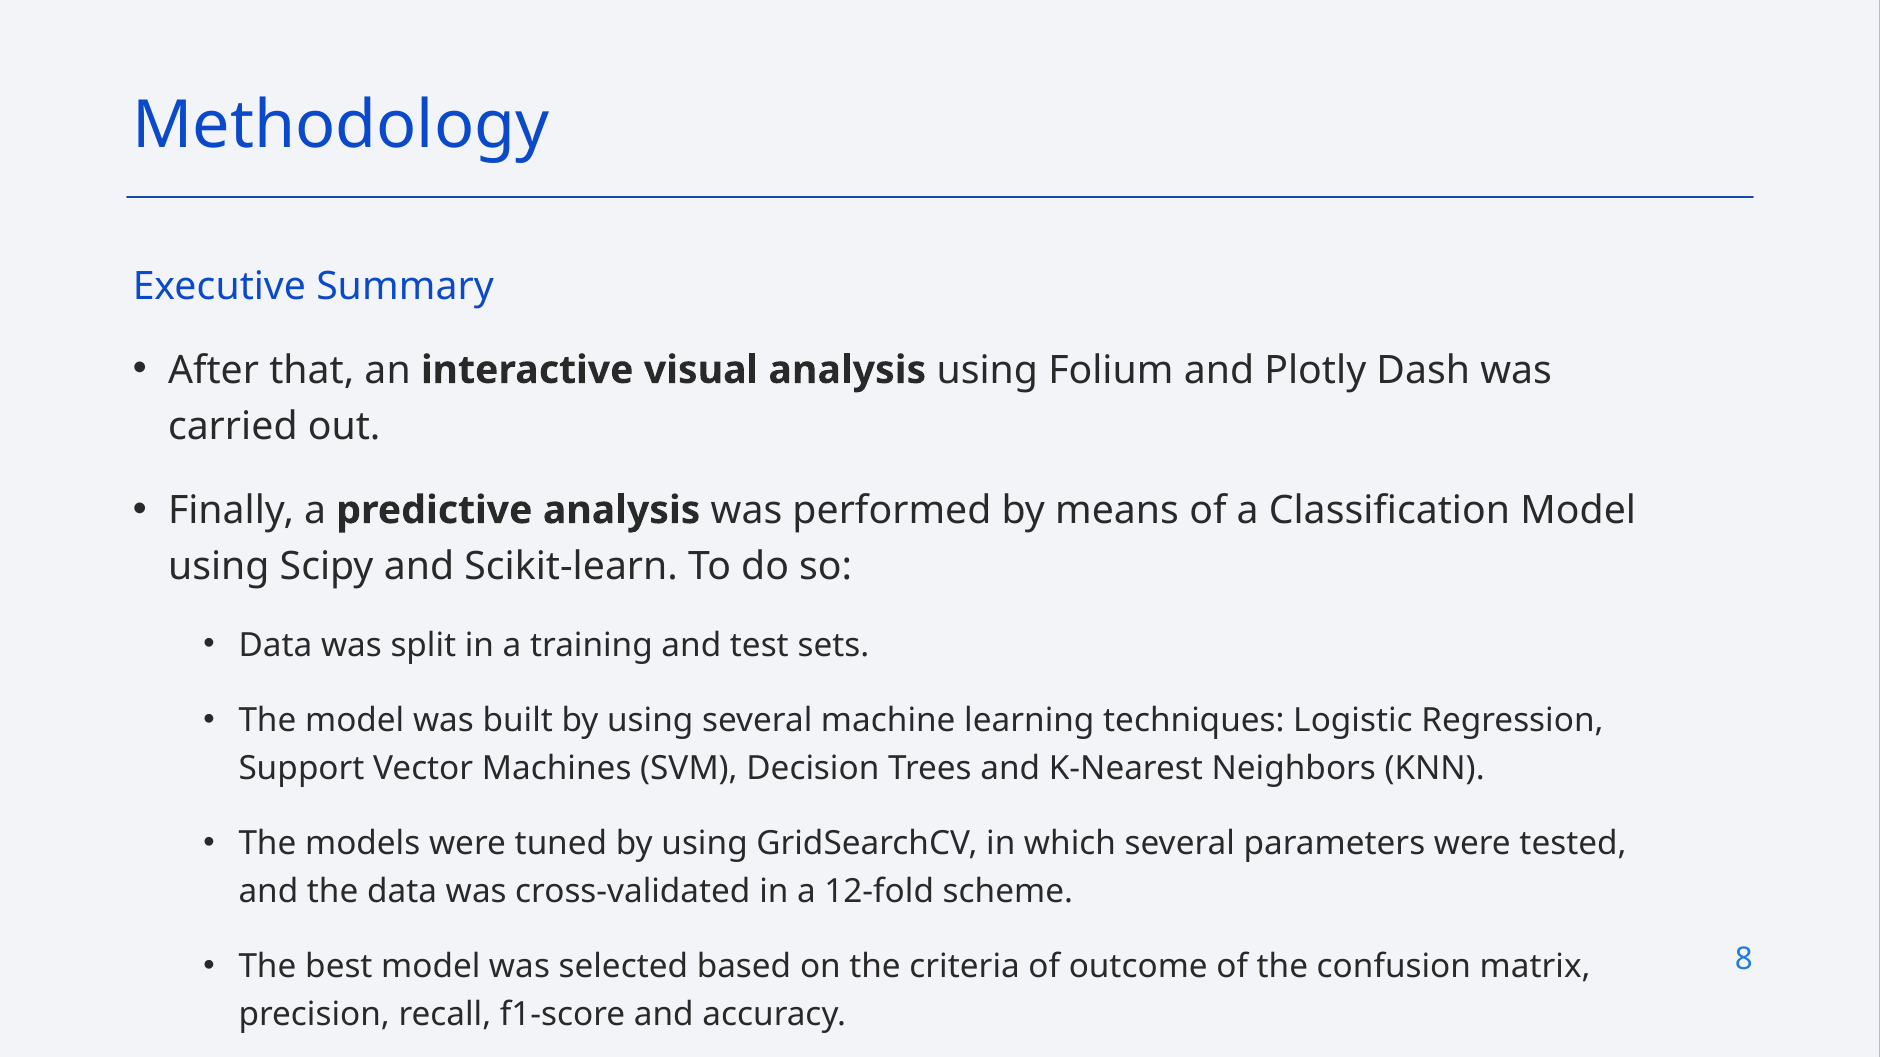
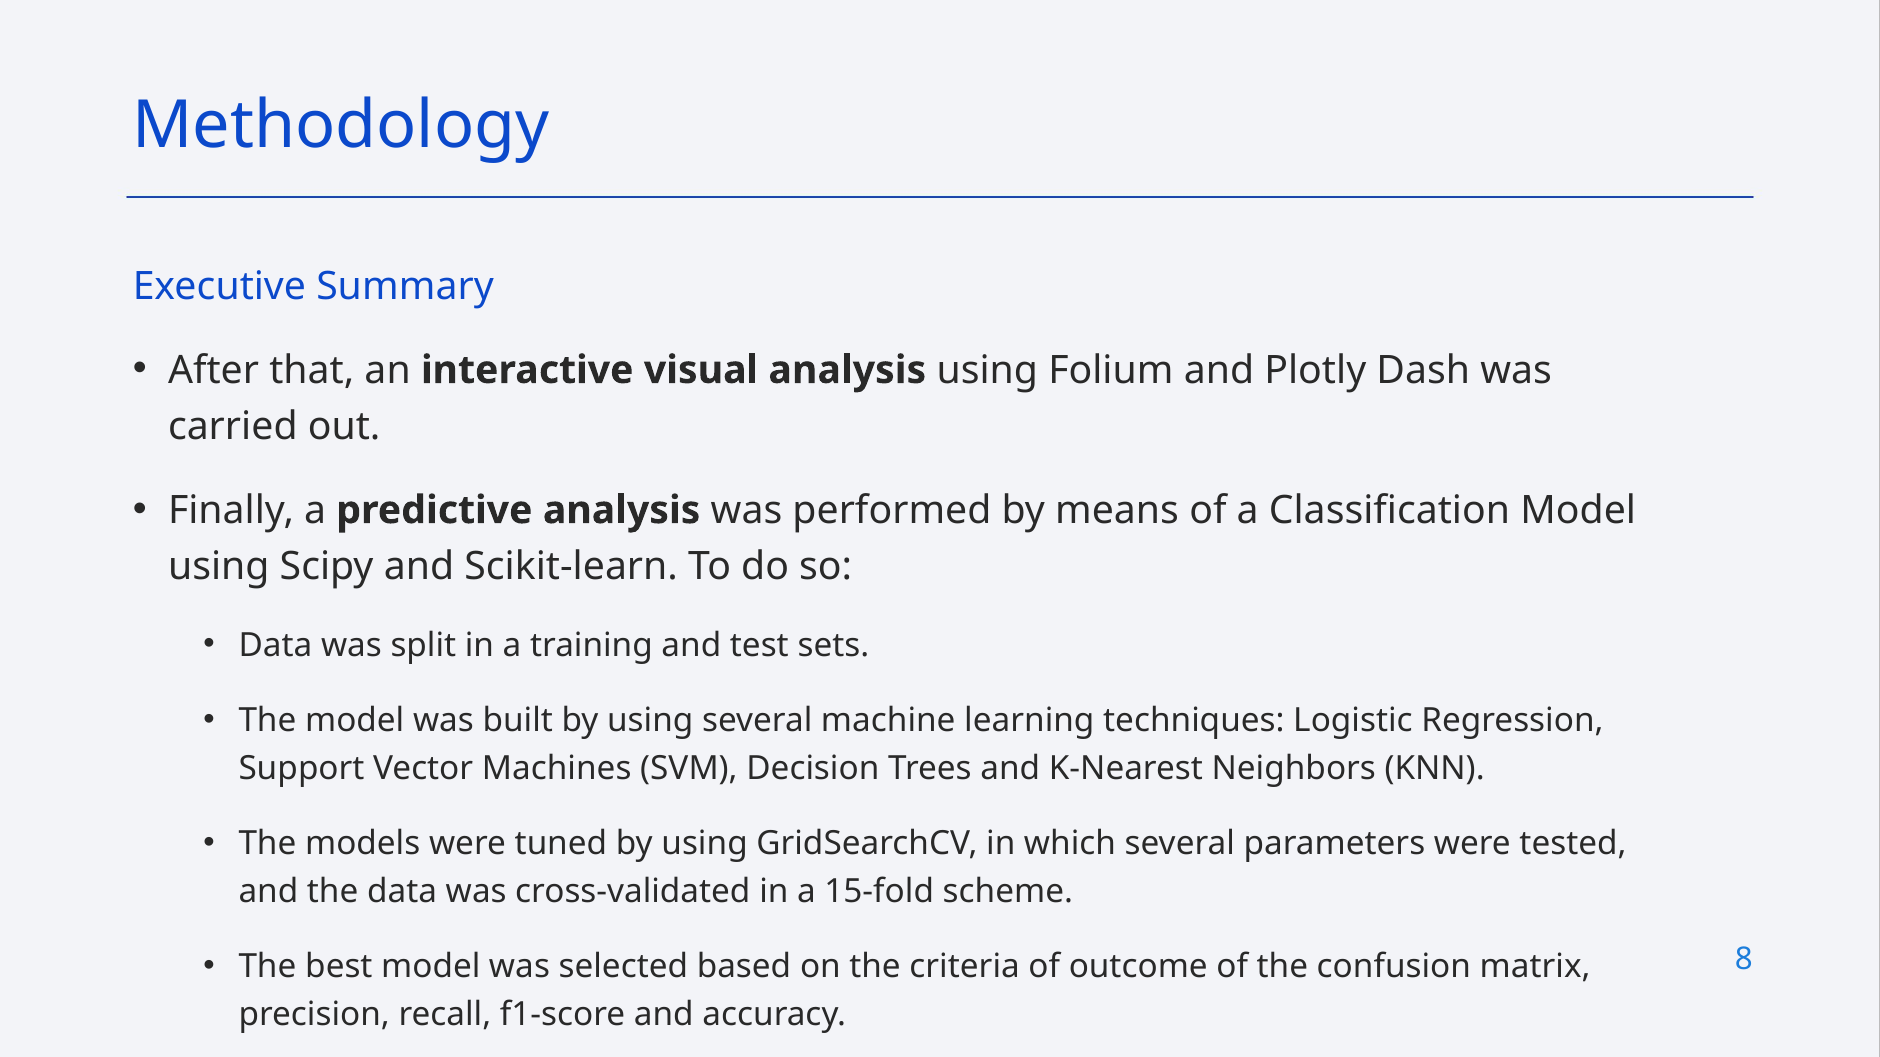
12-fold: 12-fold -> 15-fold
